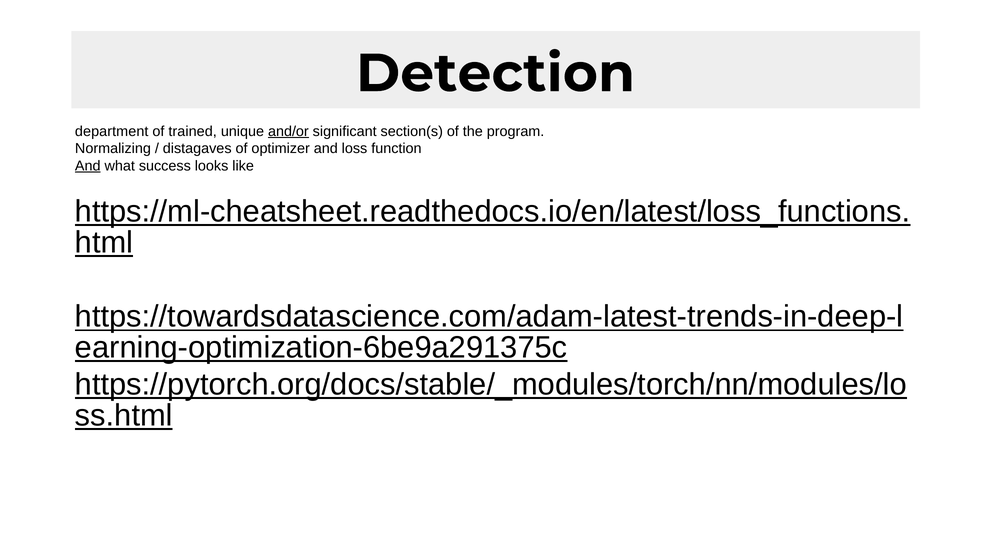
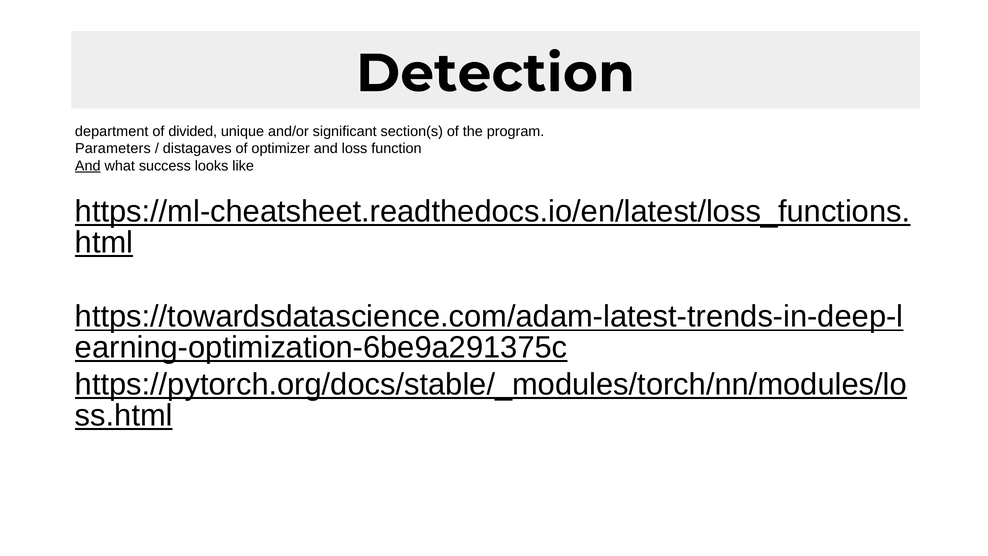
trained: trained -> divided
and/or underline: present -> none
Normalizing: Normalizing -> Parameters
